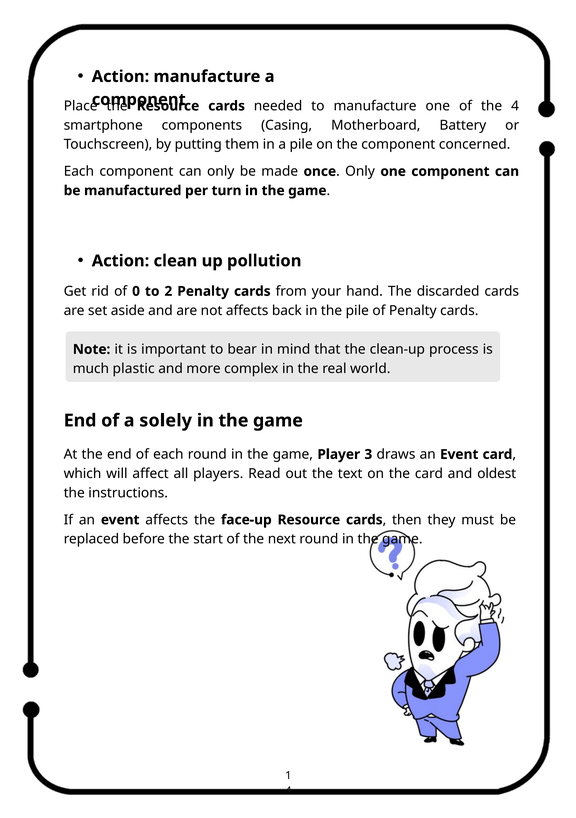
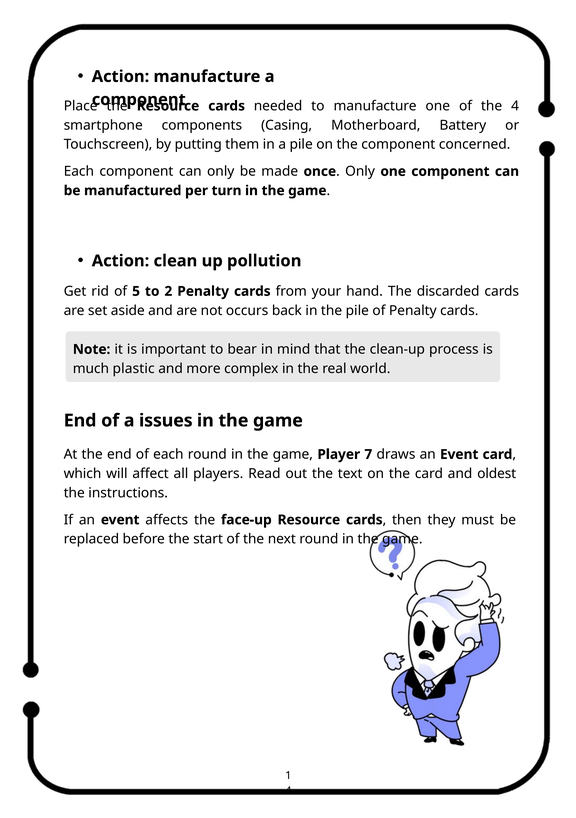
0: 0 -> 5
not affects: affects -> occurs
solely: solely -> issues
3: 3 -> 7
